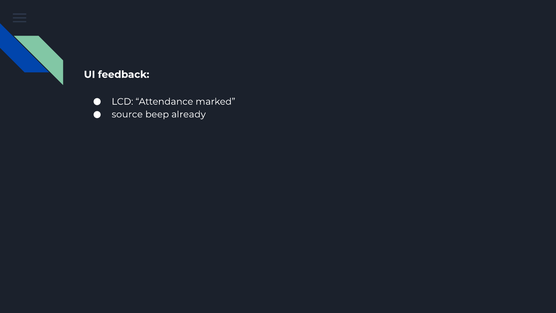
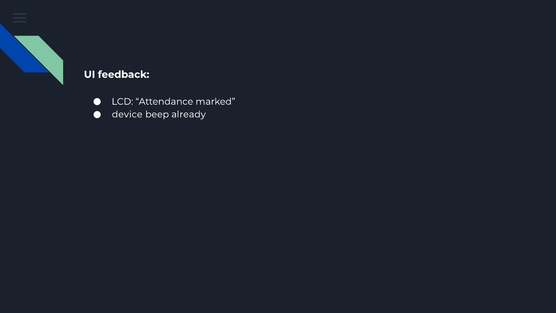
source: source -> device
